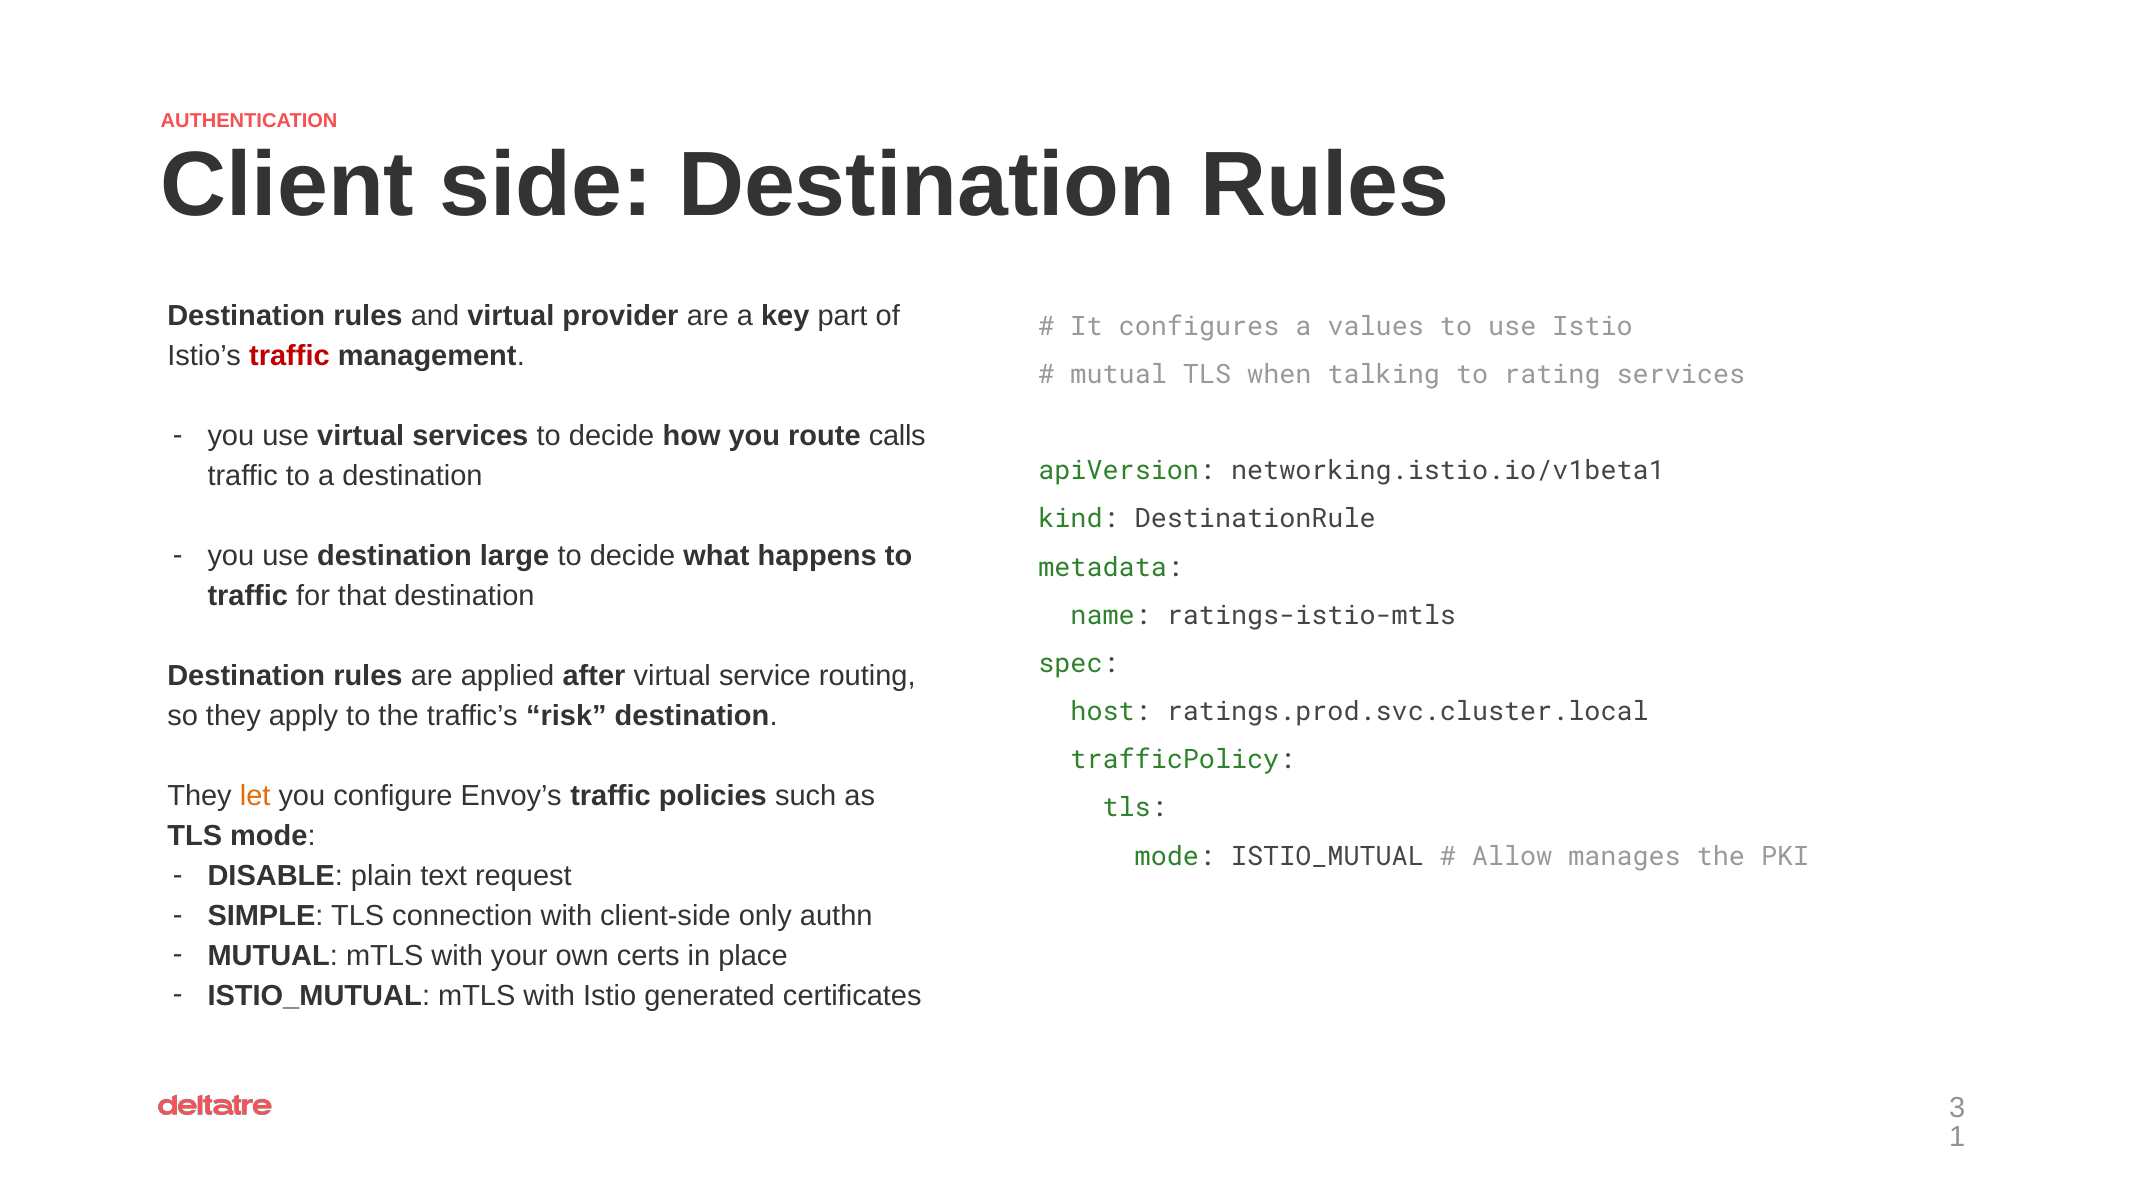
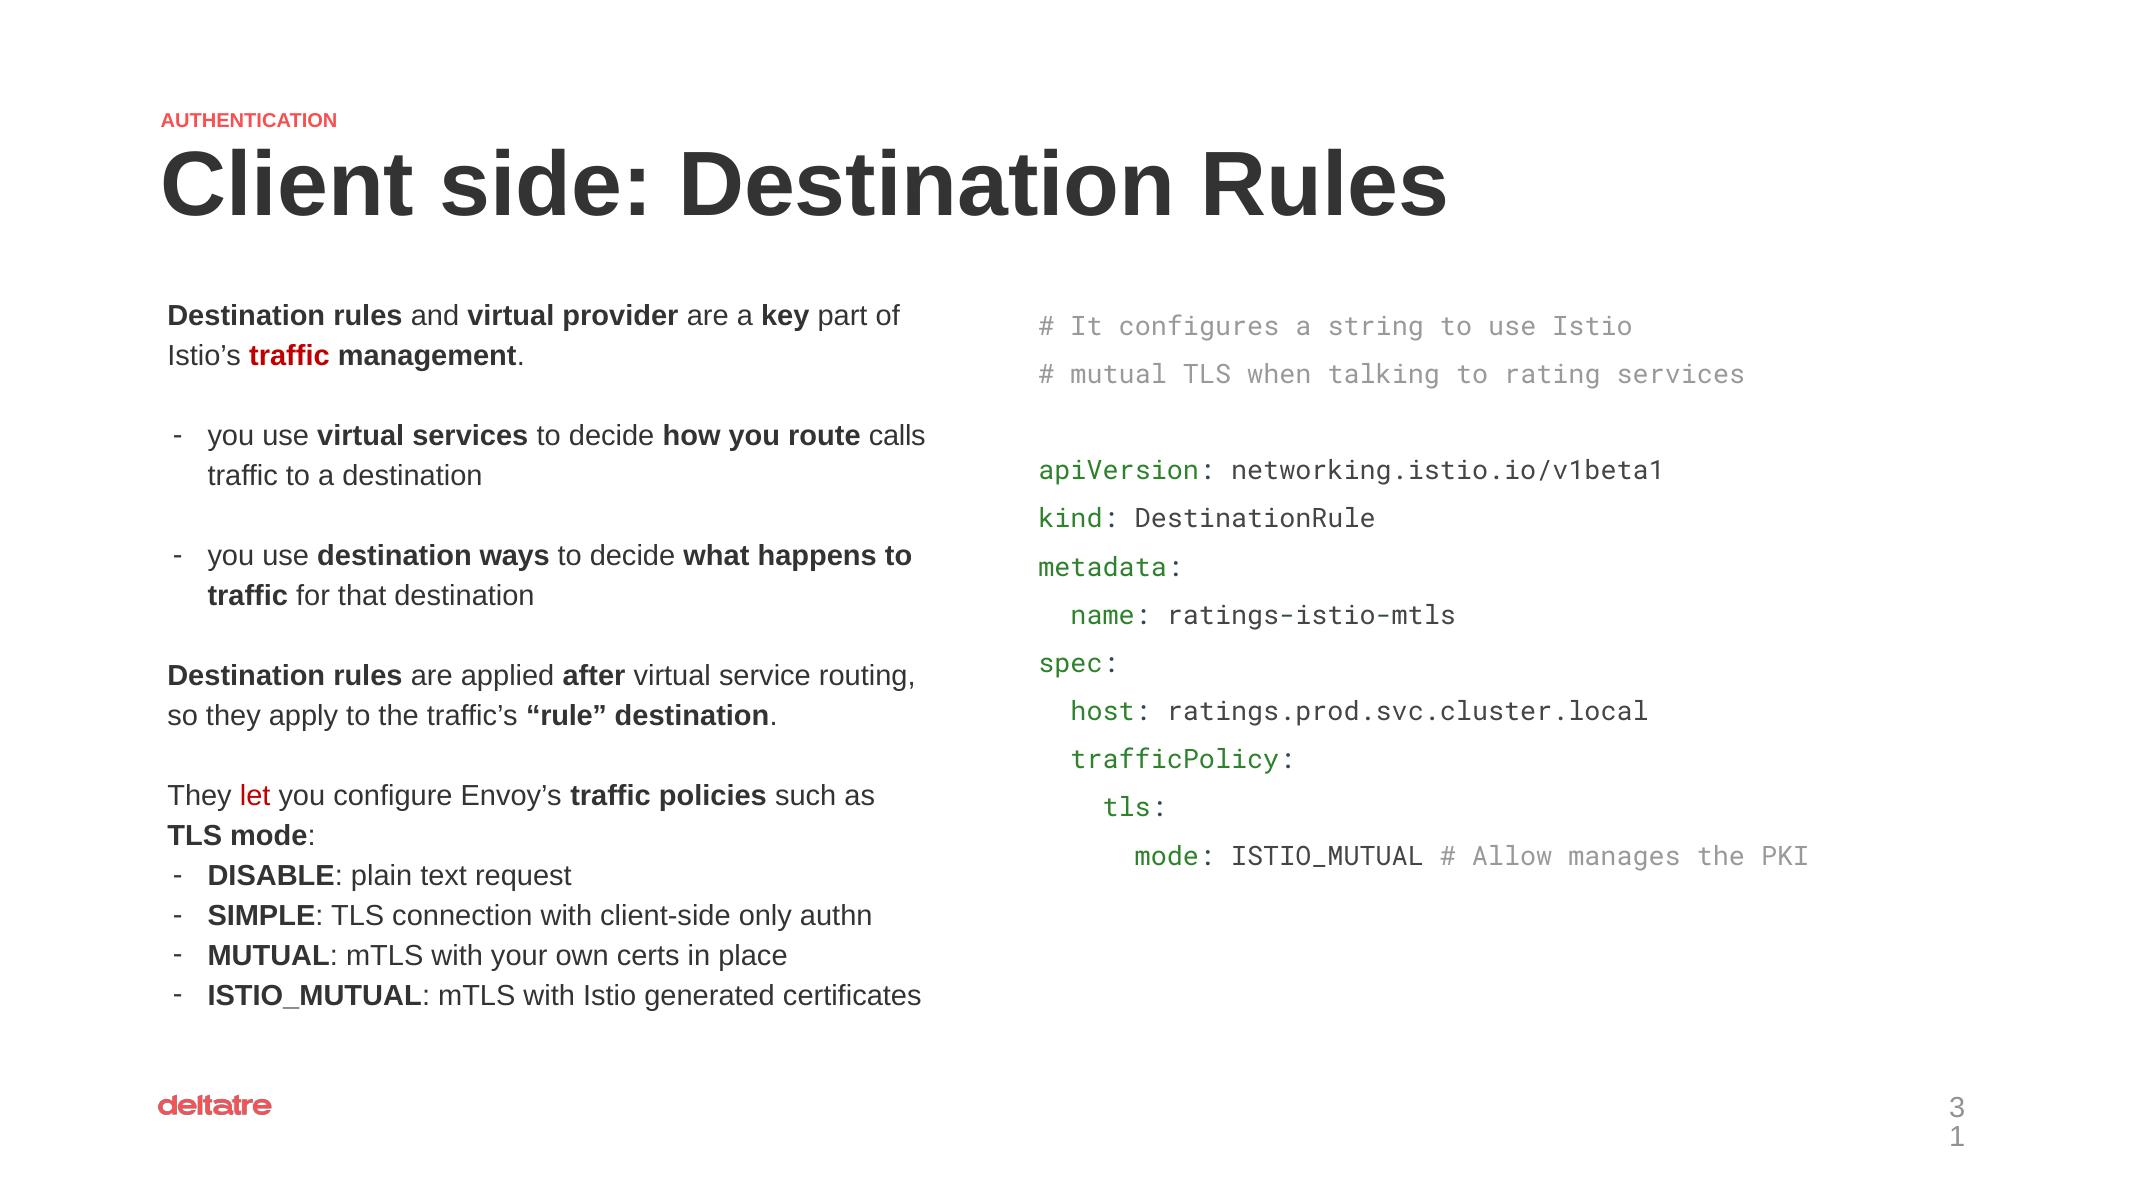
values: values -> string
large: large -> ways
risk: risk -> rule
let colour: orange -> red
